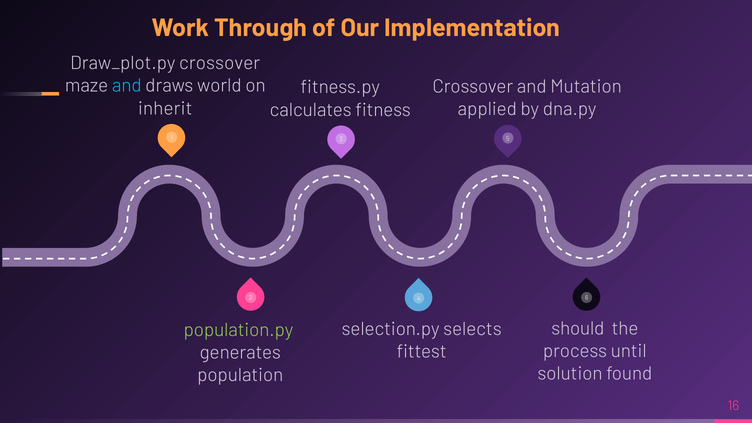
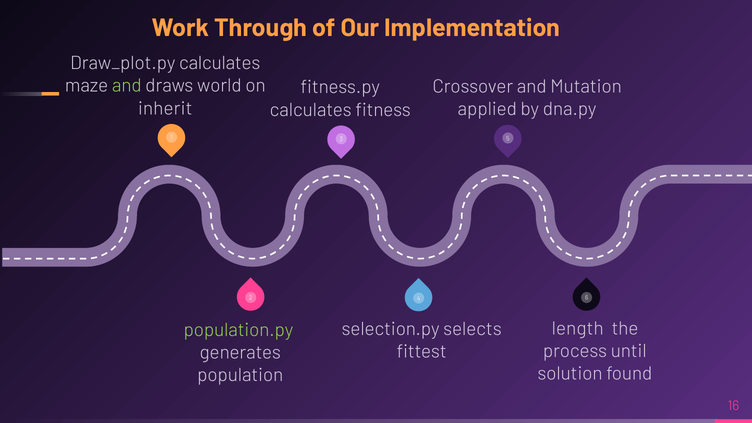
Draw_plot.py crossover: crossover -> calculates
and at (127, 86) colour: light blue -> light green
should: should -> length
